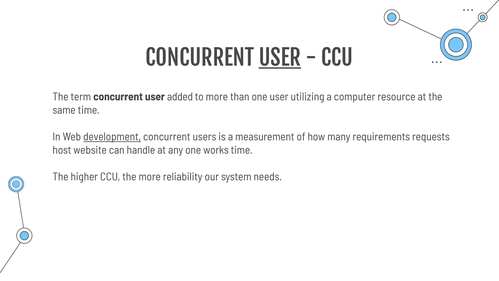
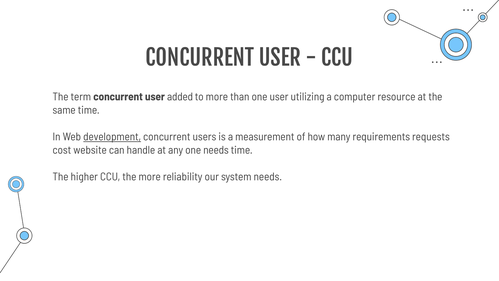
USER at (280, 58) underline: present -> none
host: host -> cost
one works: works -> needs
